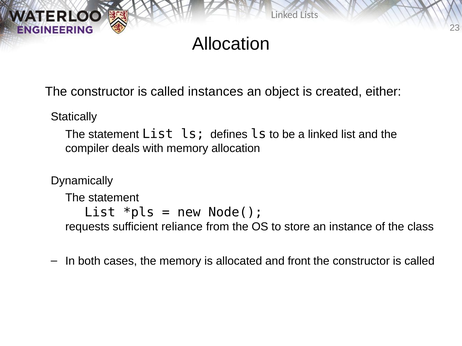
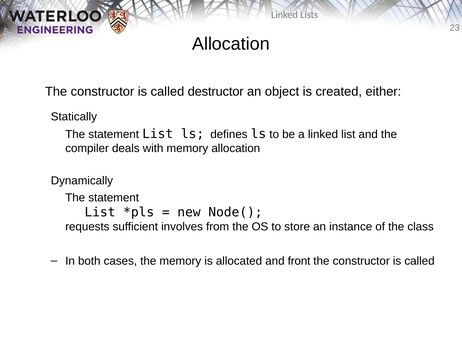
instances: instances -> destructor
reliance: reliance -> involves
